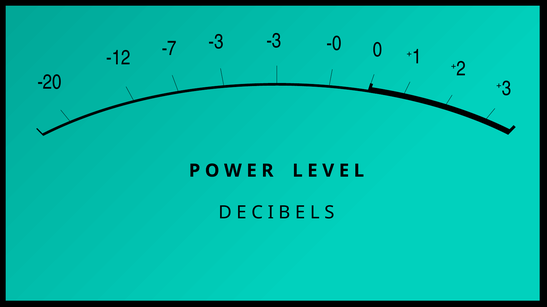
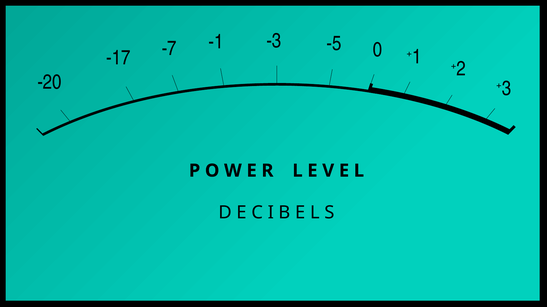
-12: -12 -> -17
-7 -3: -3 -> -1
-0: -0 -> -5
